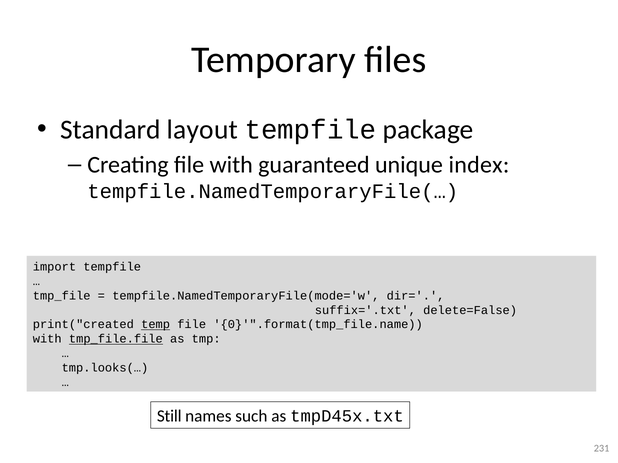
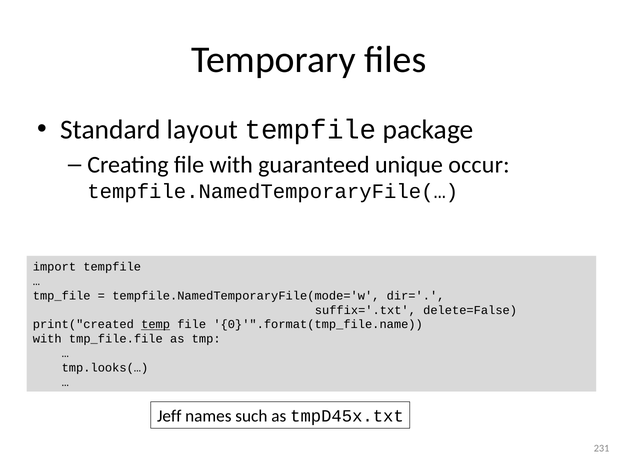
index: index -> occur
tmp_file.file underline: present -> none
Still: Still -> Jeff
